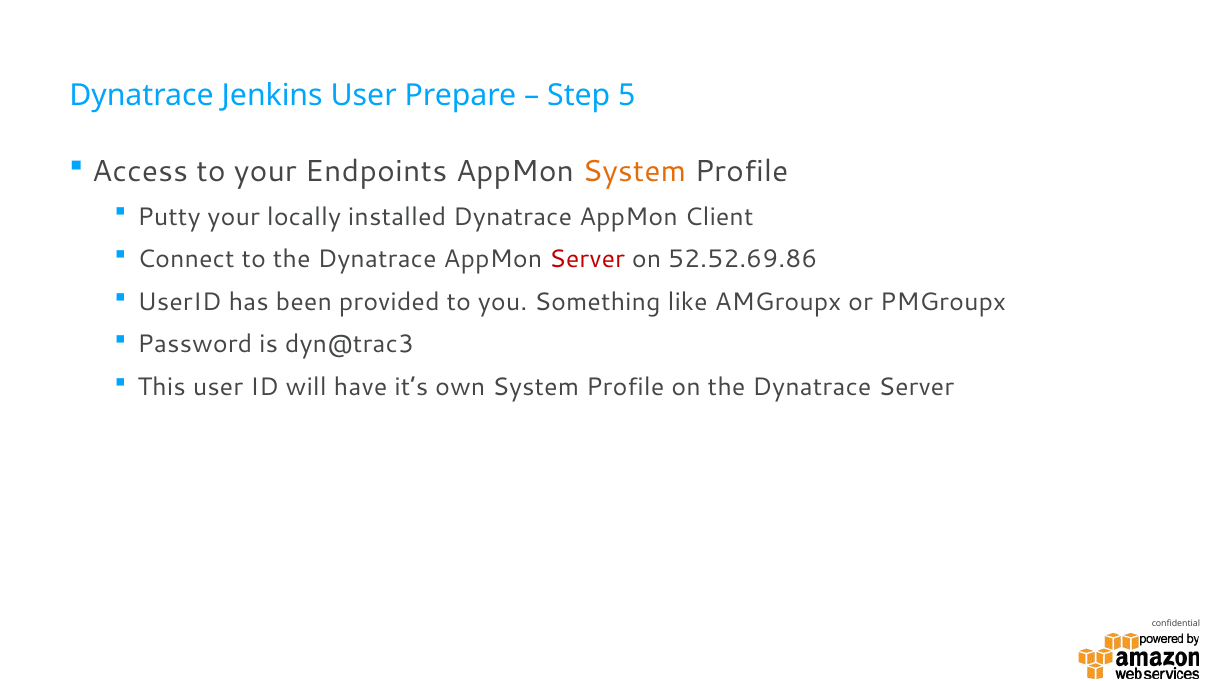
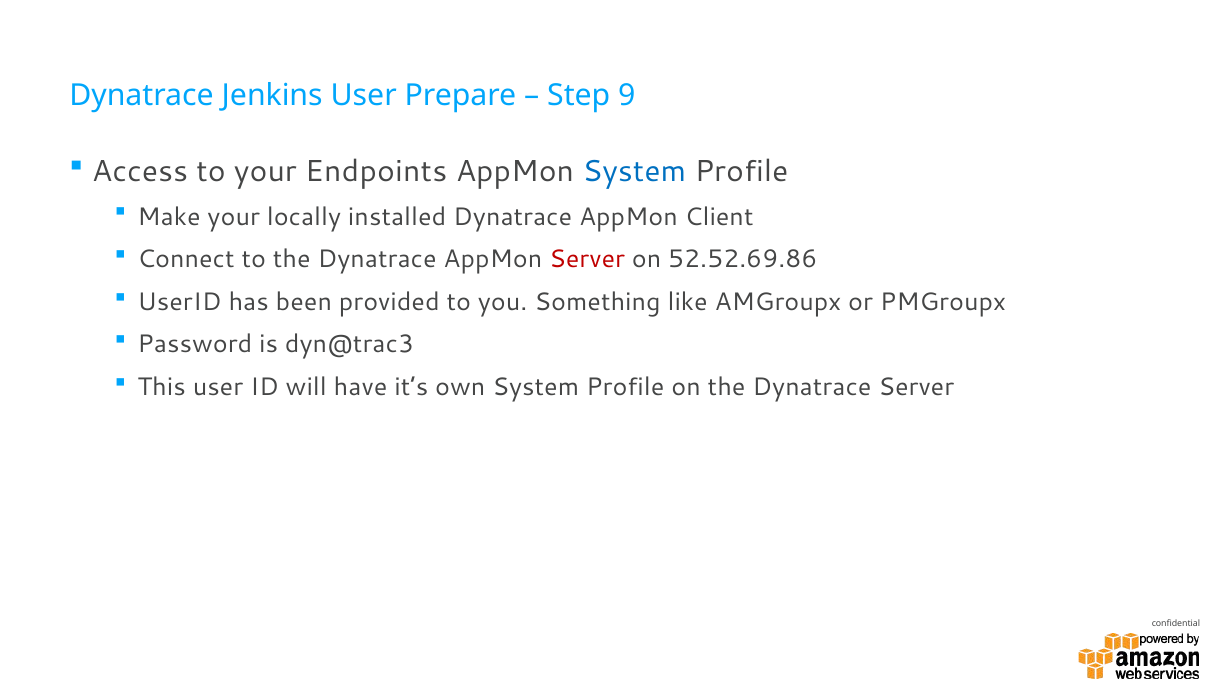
5: 5 -> 9
System at (634, 171) colour: orange -> blue
Putty: Putty -> Make
